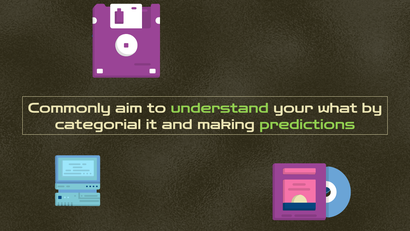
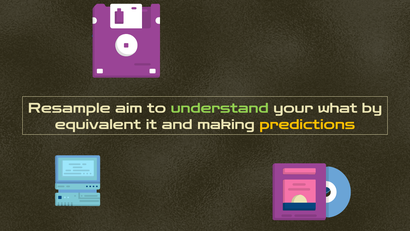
Commonly: Commonly -> Resample
categorial: categorial -> equivalent
predictions colour: light green -> yellow
